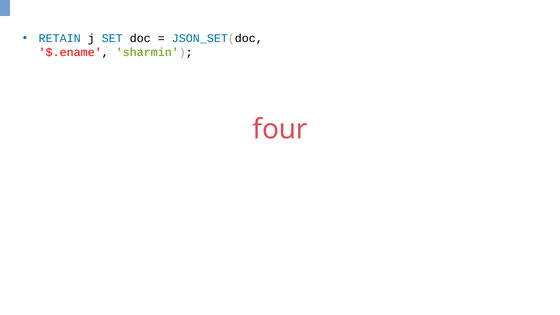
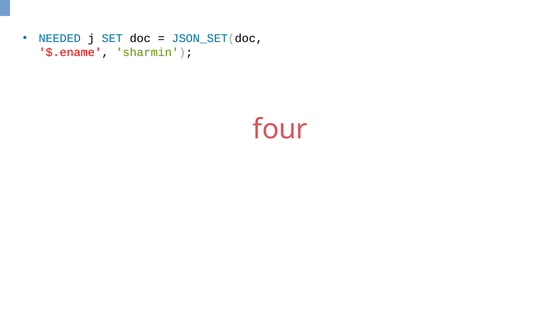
RETAIN: RETAIN -> NEEDED
